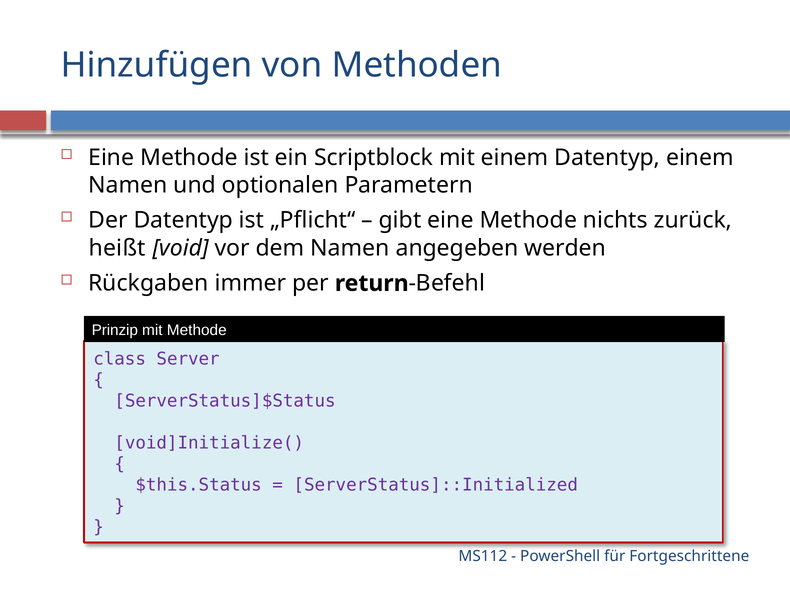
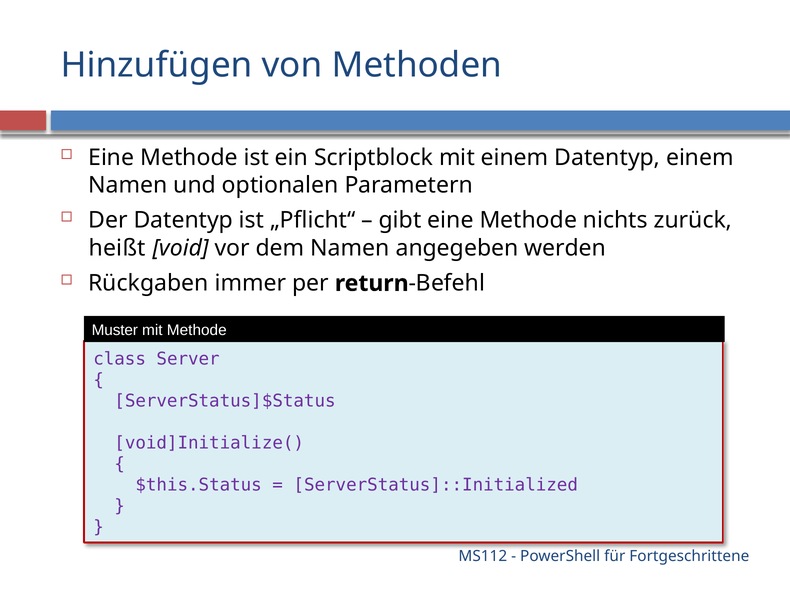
Prinzip: Prinzip -> Muster
